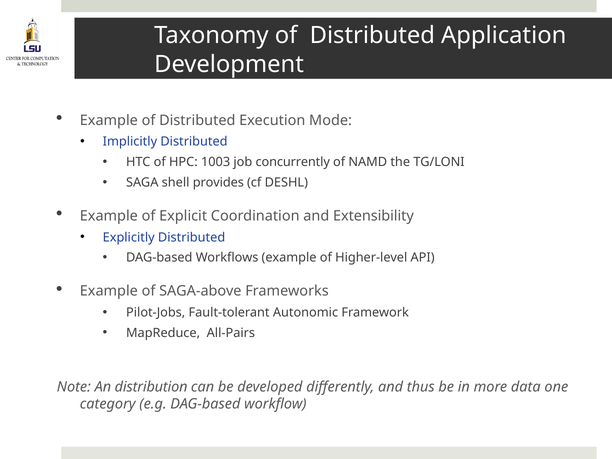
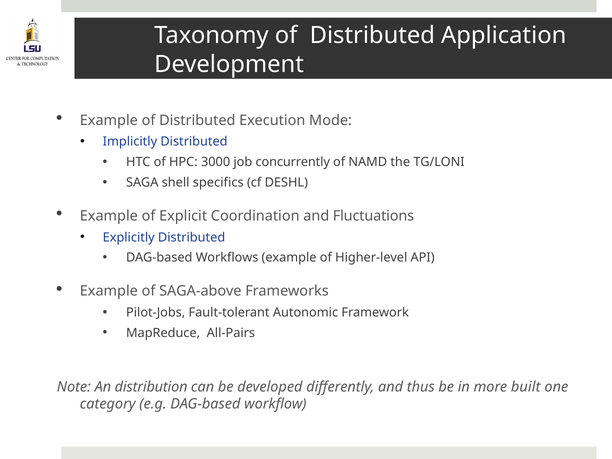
1003: 1003 -> 3000
provides: provides -> specifics
Extensibility: Extensibility -> Fluctuations
data: data -> built
